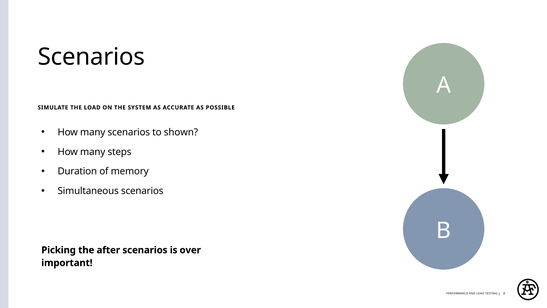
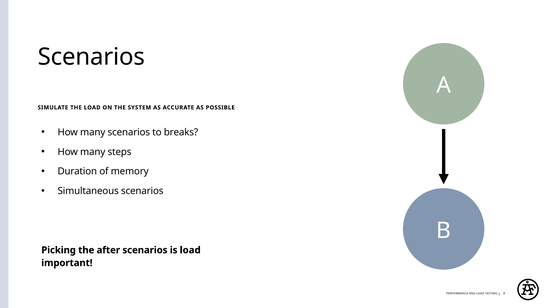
shown: shown -> breaks
is over: over -> load
